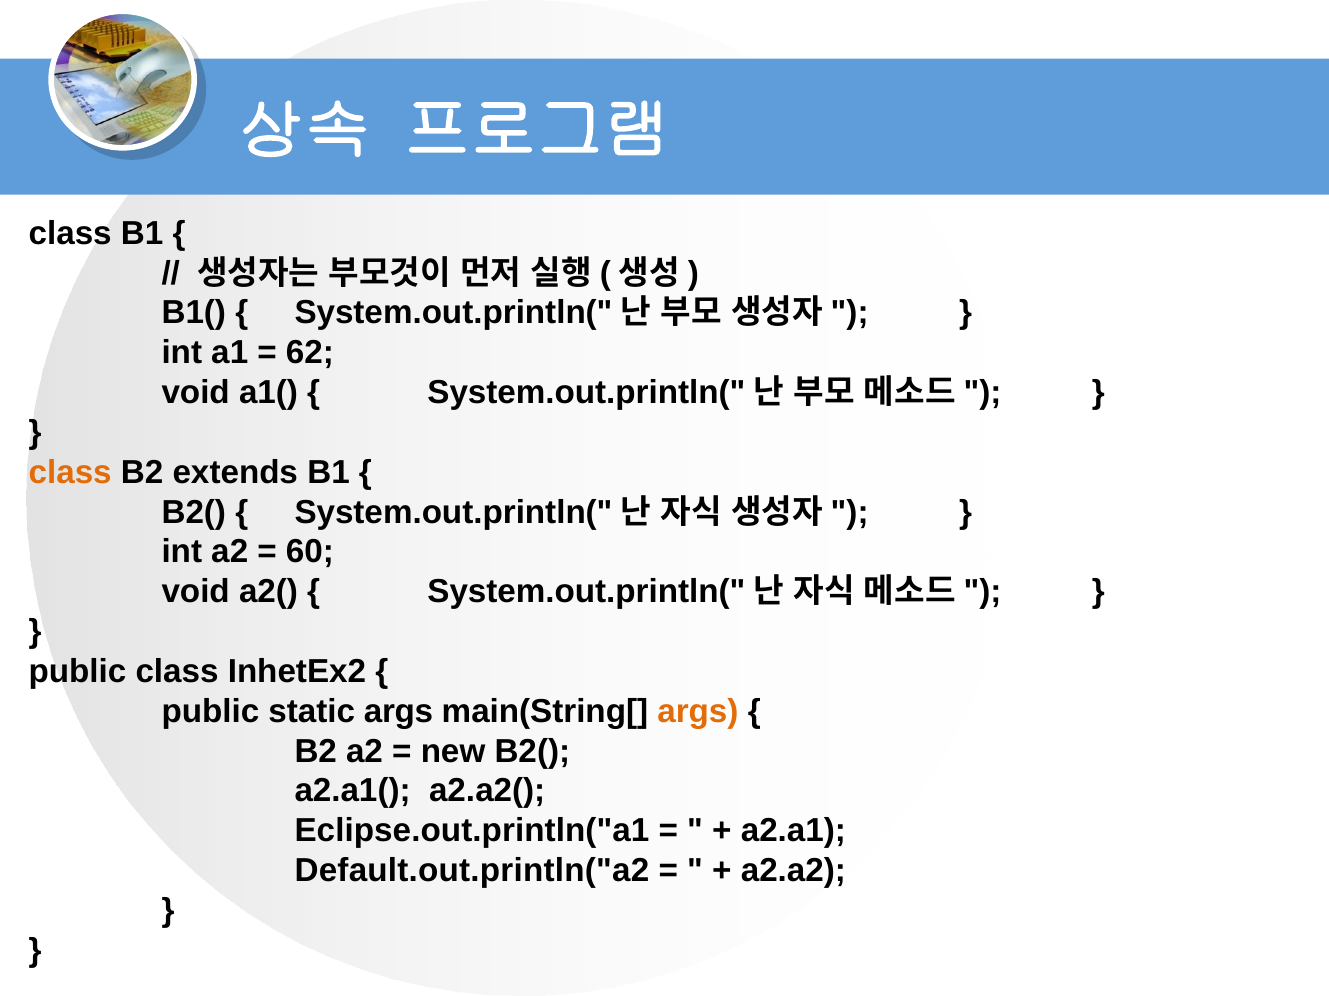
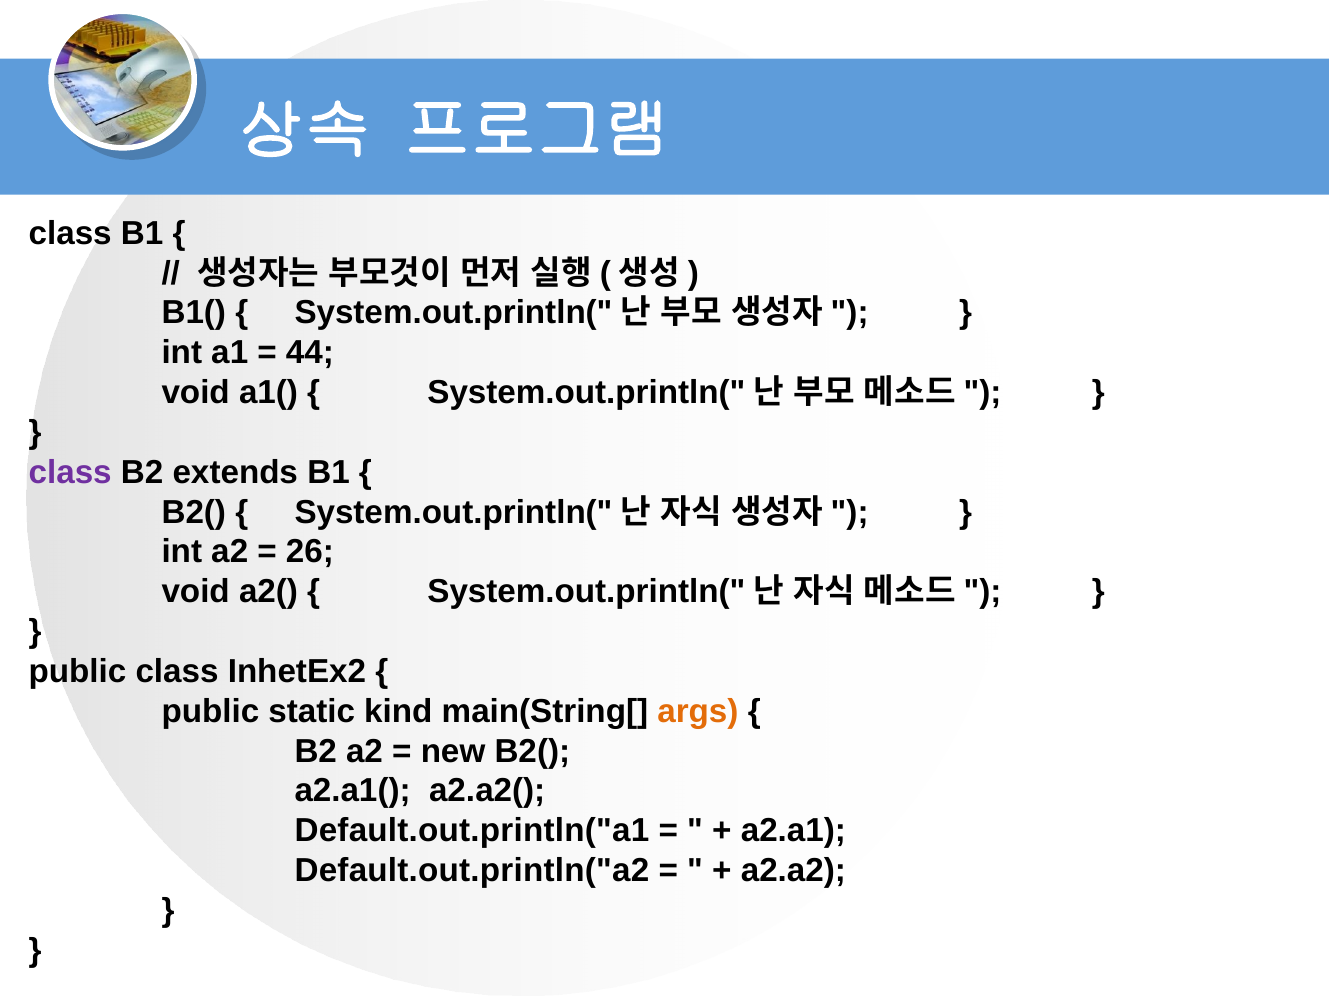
62: 62 -> 44
class at (70, 473) colour: orange -> purple
60: 60 -> 26
static args: args -> kind
Eclipse.out.println("a1: Eclipse.out.println("a1 -> Default.out.println("a1
